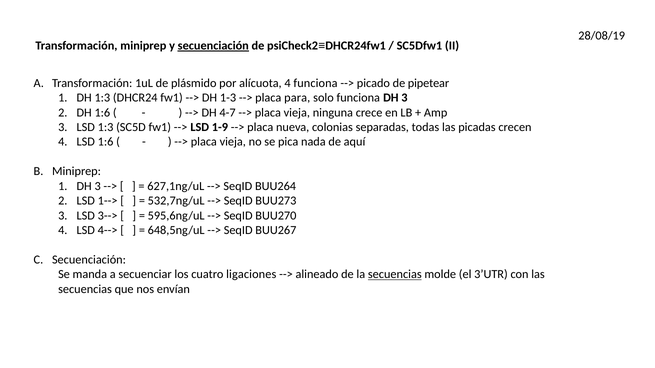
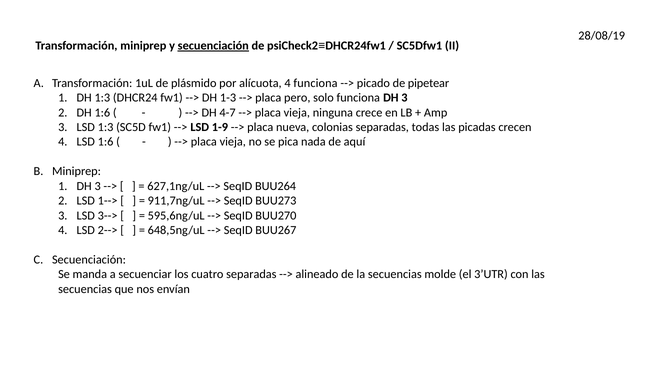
para: para -> pero
532,7ng/uL: 532,7ng/uL -> 911,7ng/uL
4-->: 4--> -> 2-->
cuatro ligaciones: ligaciones -> separadas
secuencias at (395, 275) underline: present -> none
